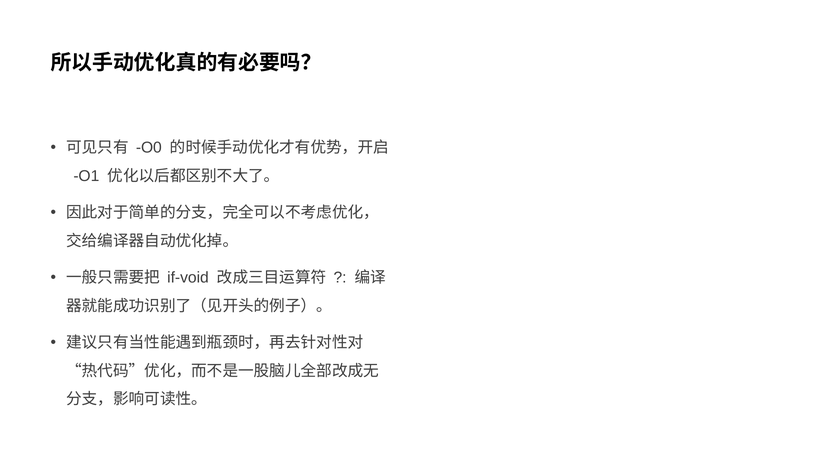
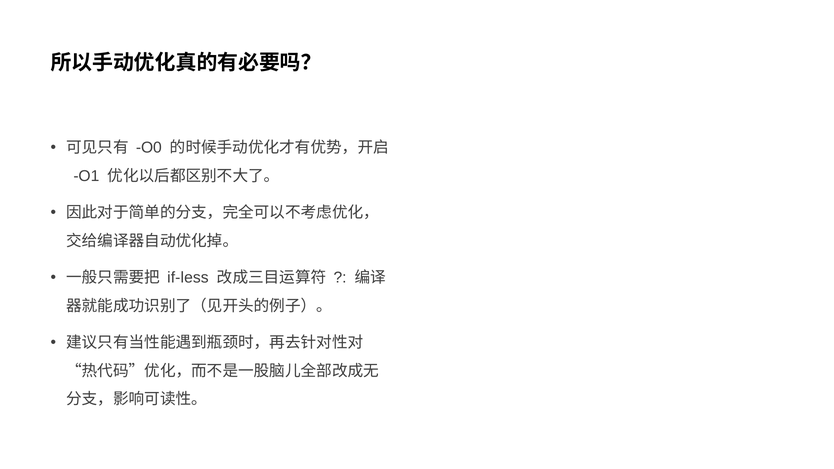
if-void: if-void -> if-less
